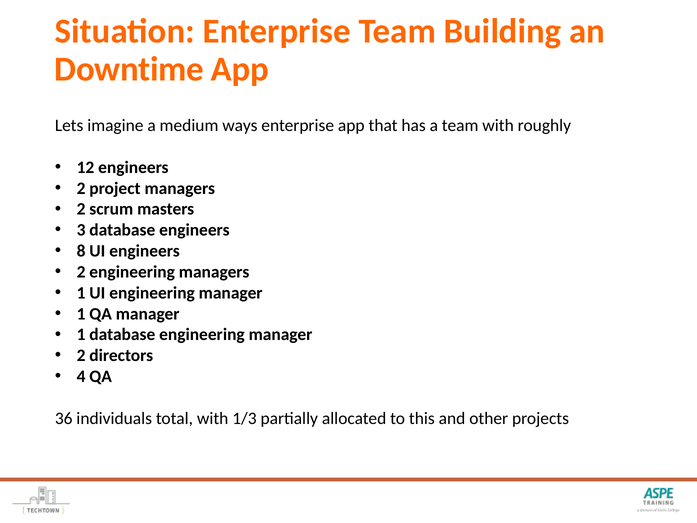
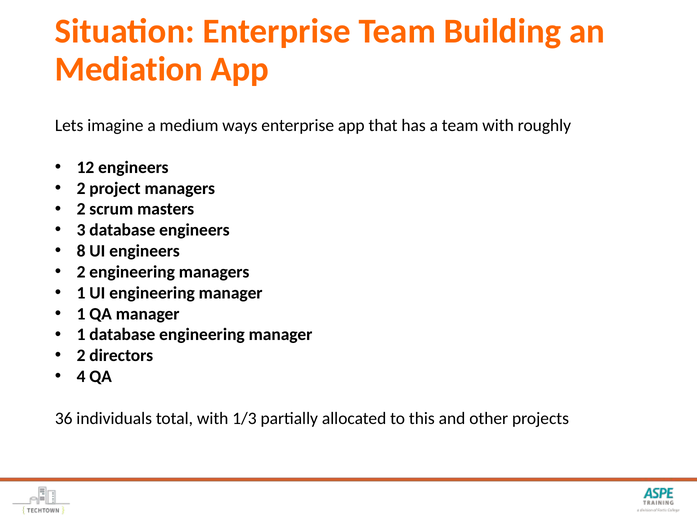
Downtime: Downtime -> Mediation
